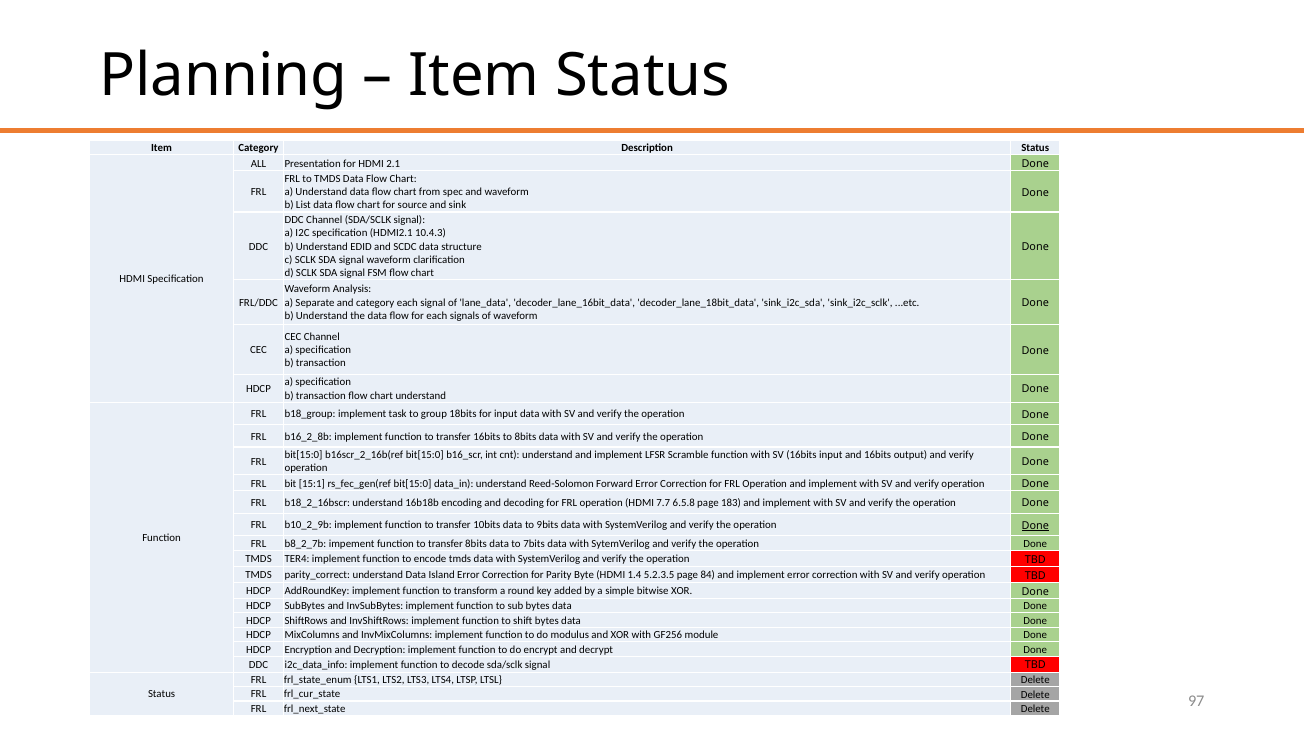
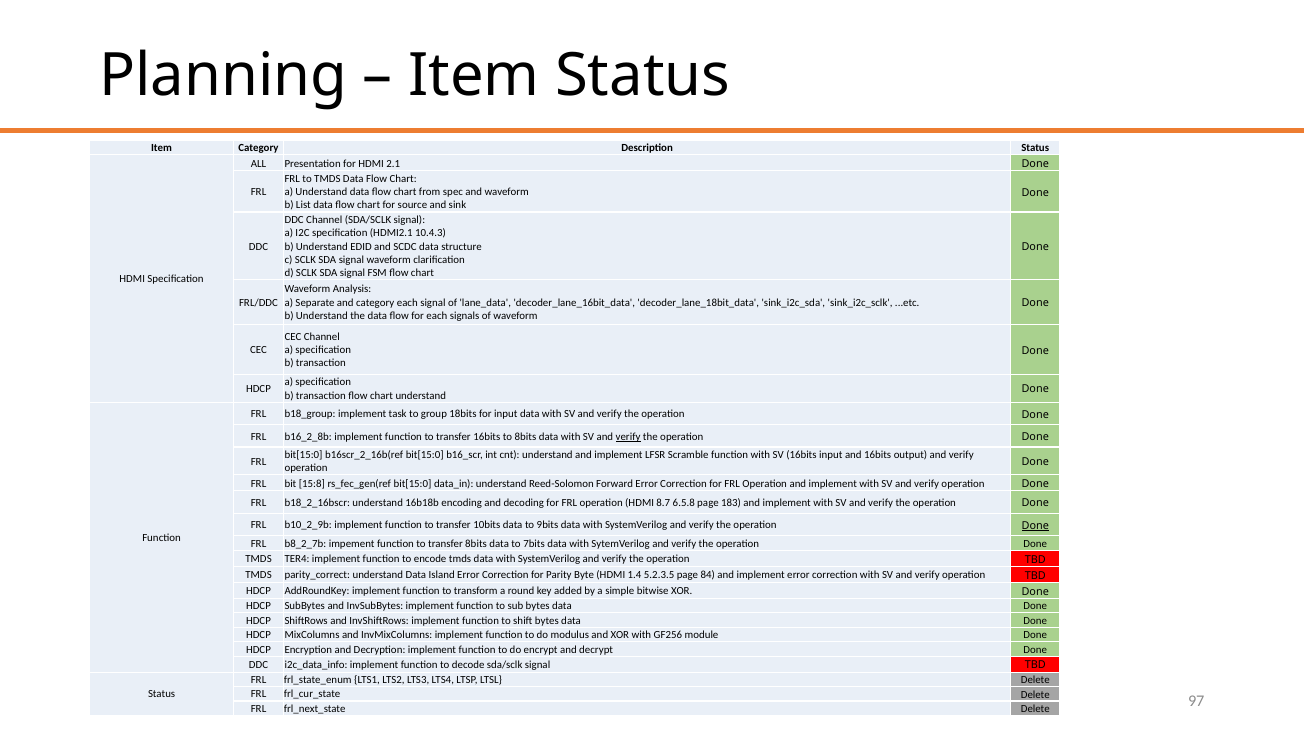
verify at (628, 436) underline: none -> present
15:1: 15:1 -> 15:8
7.7: 7.7 -> 8.7
